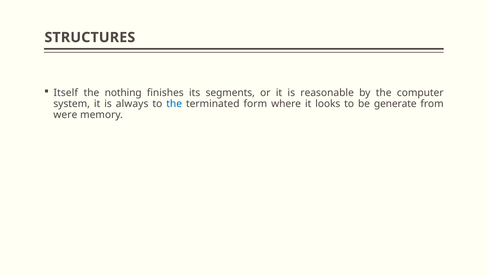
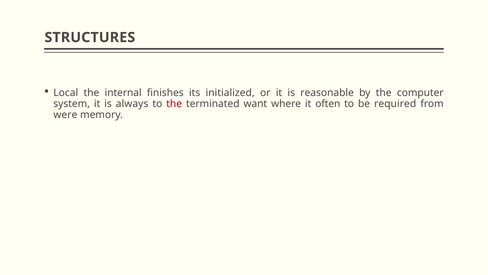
Itself: Itself -> Local
nothing: nothing -> internal
segments: segments -> initialized
the at (174, 104) colour: blue -> red
form: form -> want
looks: looks -> often
generate: generate -> required
